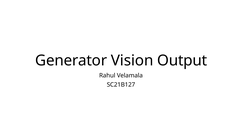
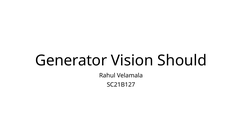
Output: Output -> Should
